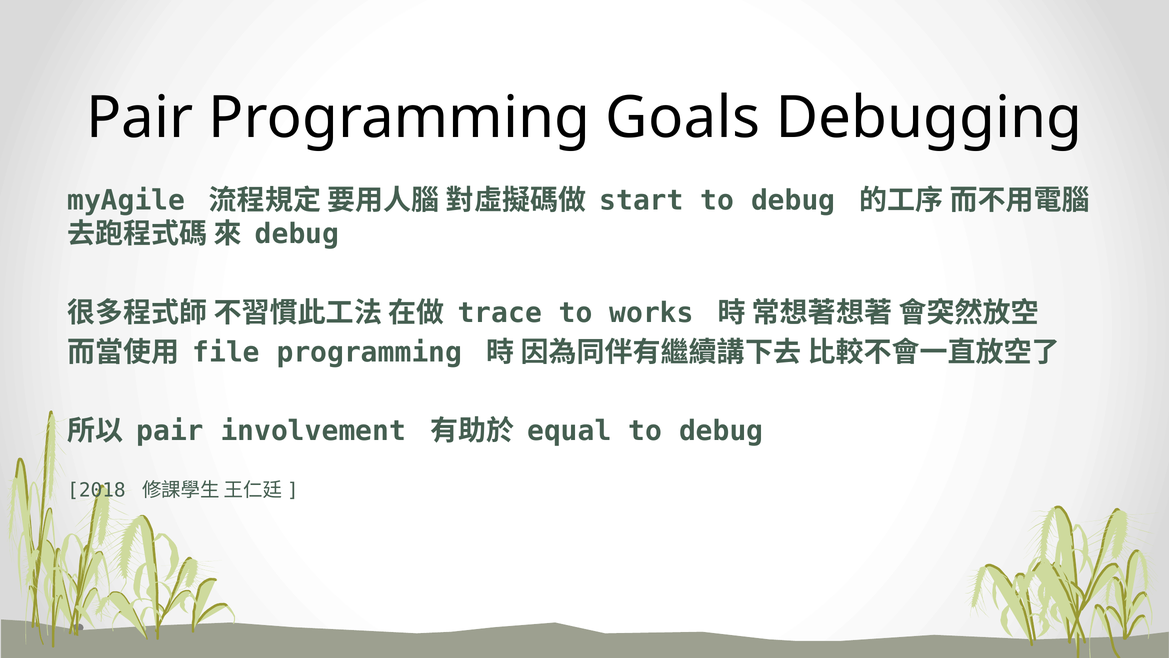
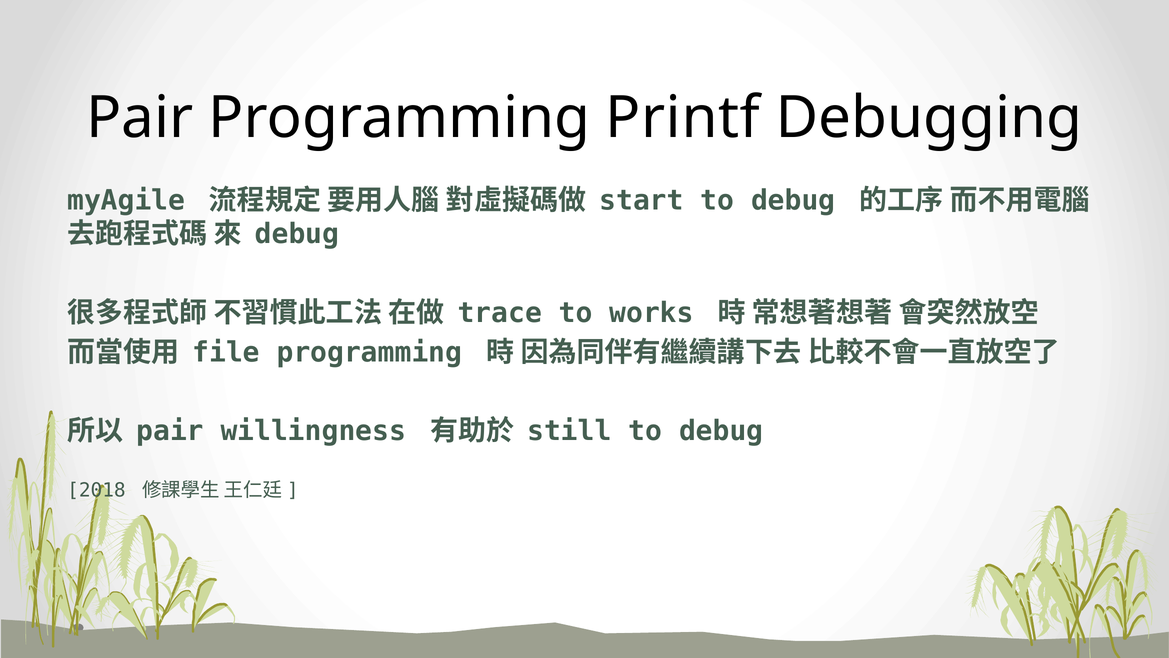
Goals: Goals -> Printf
involvement: involvement -> willingness
equal: equal -> still
